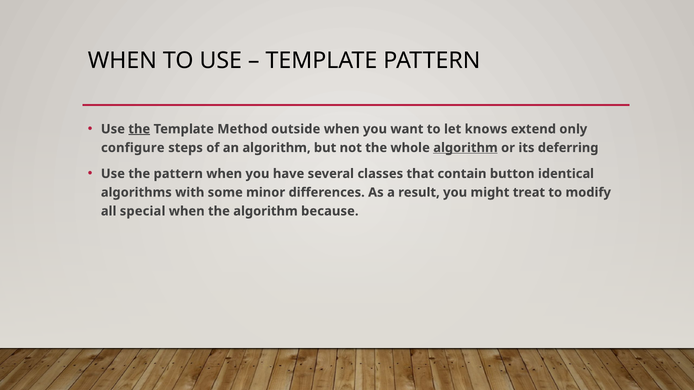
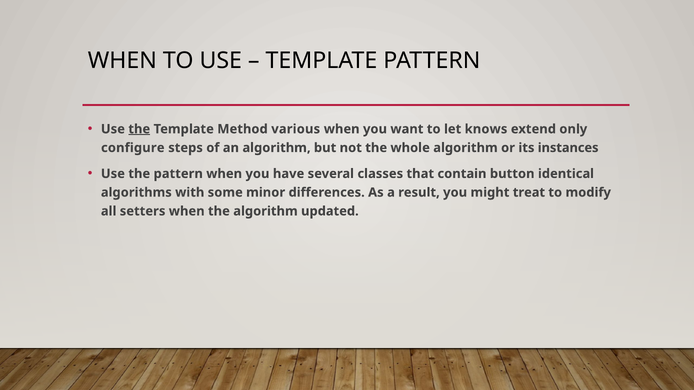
outside: outside -> various
algorithm at (465, 148) underline: present -> none
deferring: deferring -> instances
special: special -> setters
because: because -> updated
